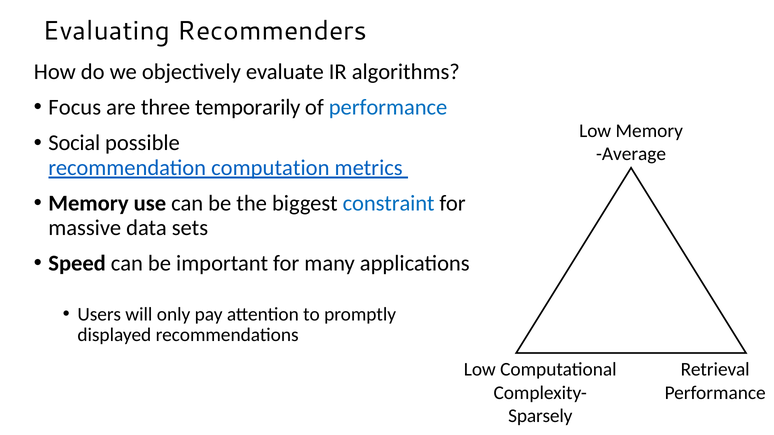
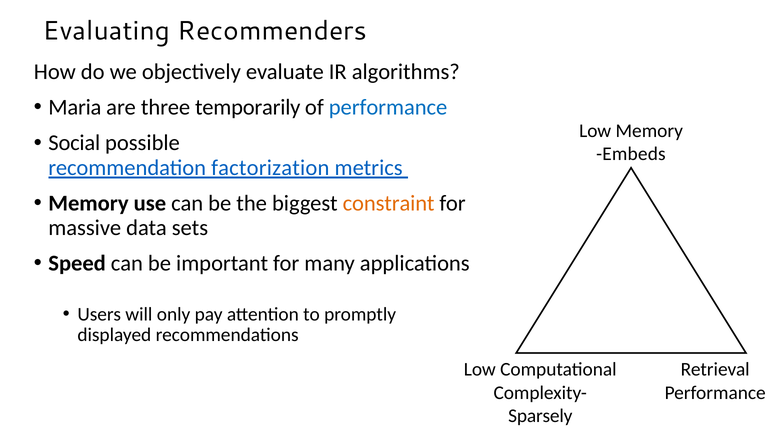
Focus: Focus -> Maria
Average: Average -> Embeds
computation: computation -> factorization
constraint colour: blue -> orange
